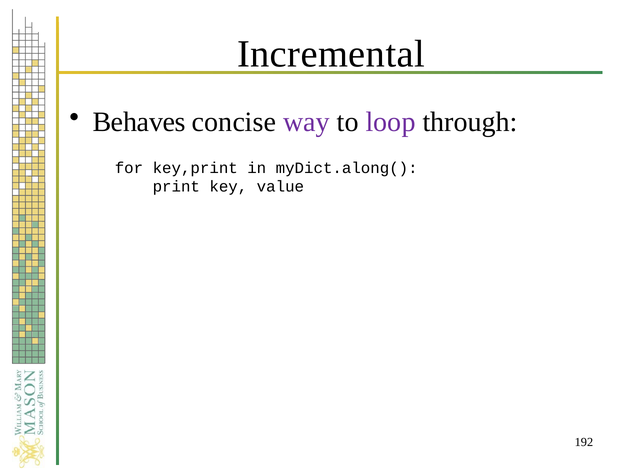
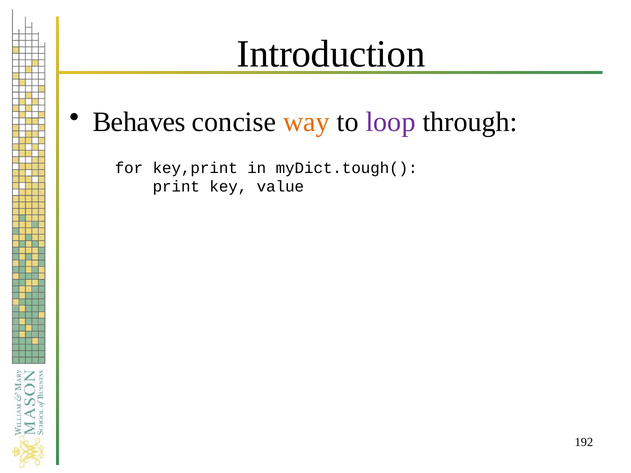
Incremental: Incremental -> Introduction
way colour: purple -> orange
myDict.along(: myDict.along( -> myDict.tough(
